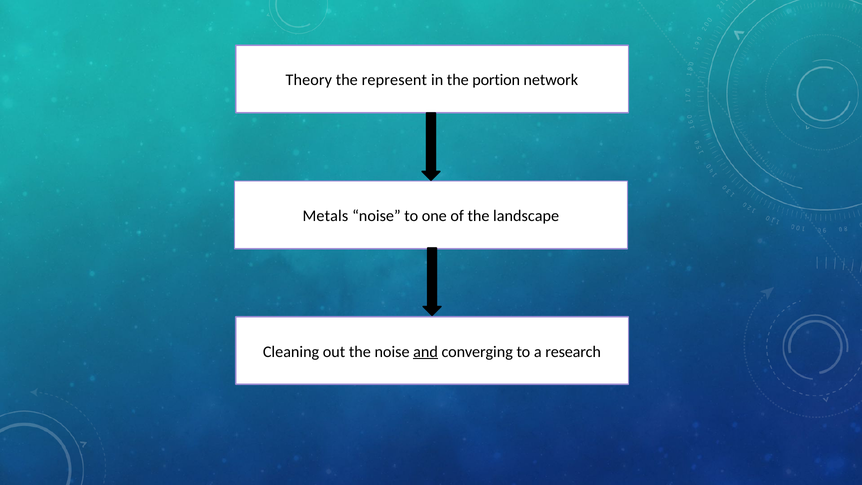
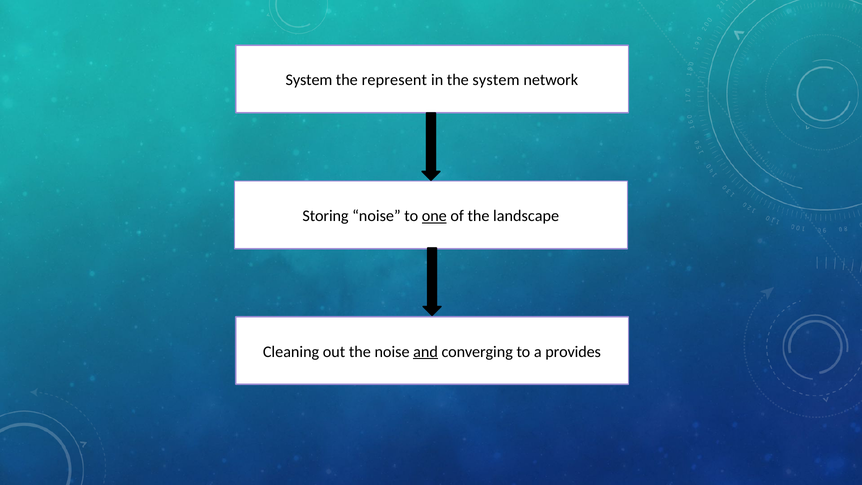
Theory at (309, 80): Theory -> System
the portion: portion -> system
Metals: Metals -> Storing
one underline: none -> present
research: research -> provides
